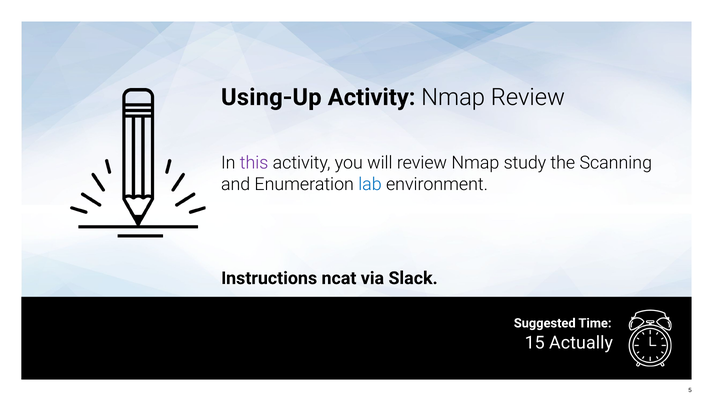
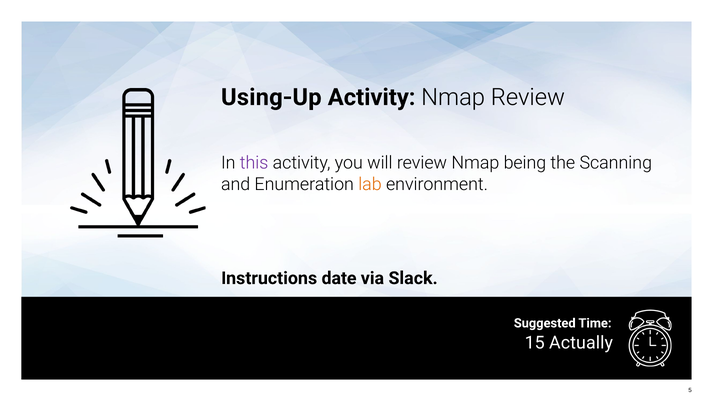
study: study -> being
lab colour: blue -> orange
ncat: ncat -> date
